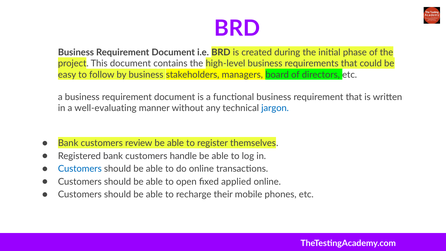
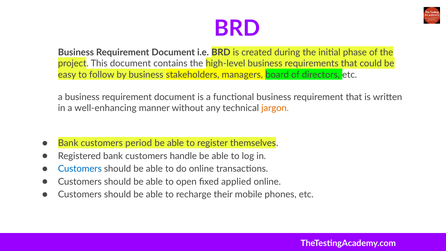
well-evaluating: well-evaluating -> well-enhancing
jargon colour: blue -> orange
review: review -> period
